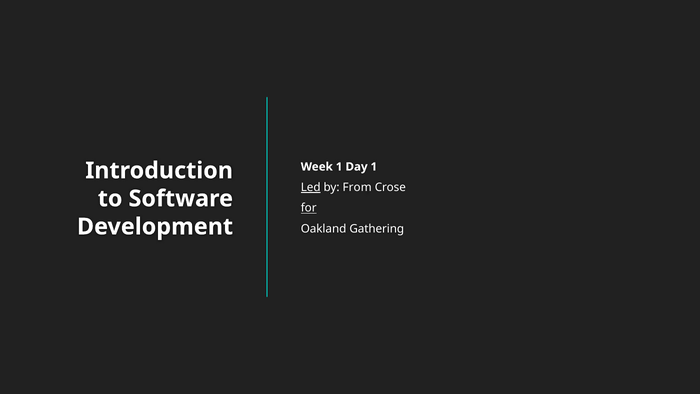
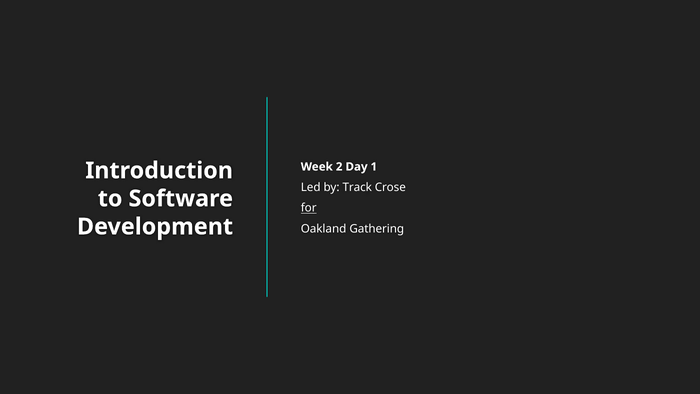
Week 1: 1 -> 2
Led underline: present -> none
From: From -> Track
